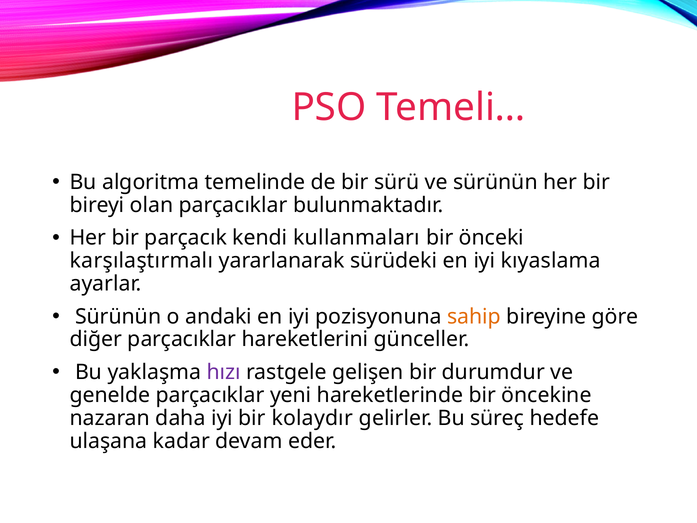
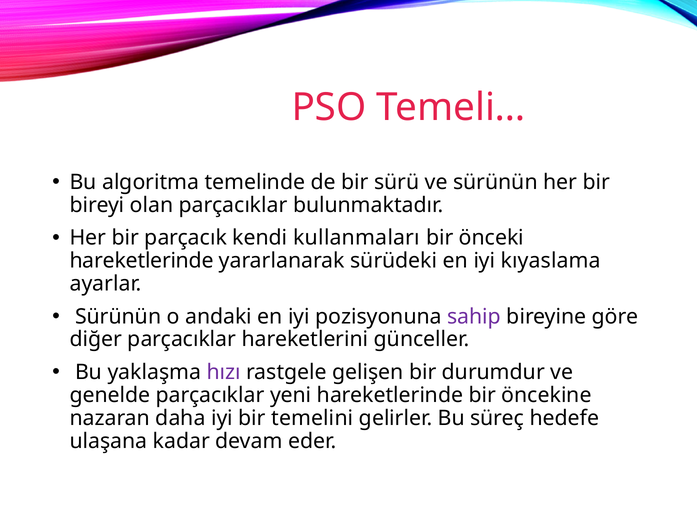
karşılaştırmalı at (141, 261): karşılaştırmalı -> hareketlerinde
sahip colour: orange -> purple
kolaydır: kolaydır -> temelini
